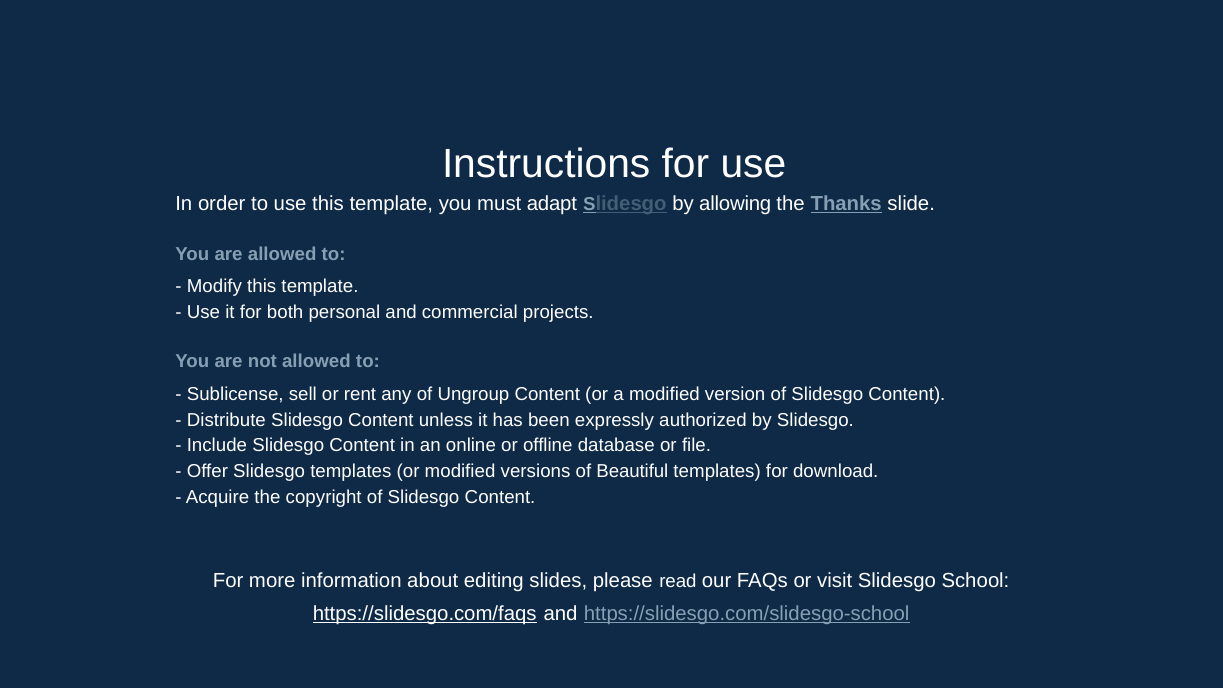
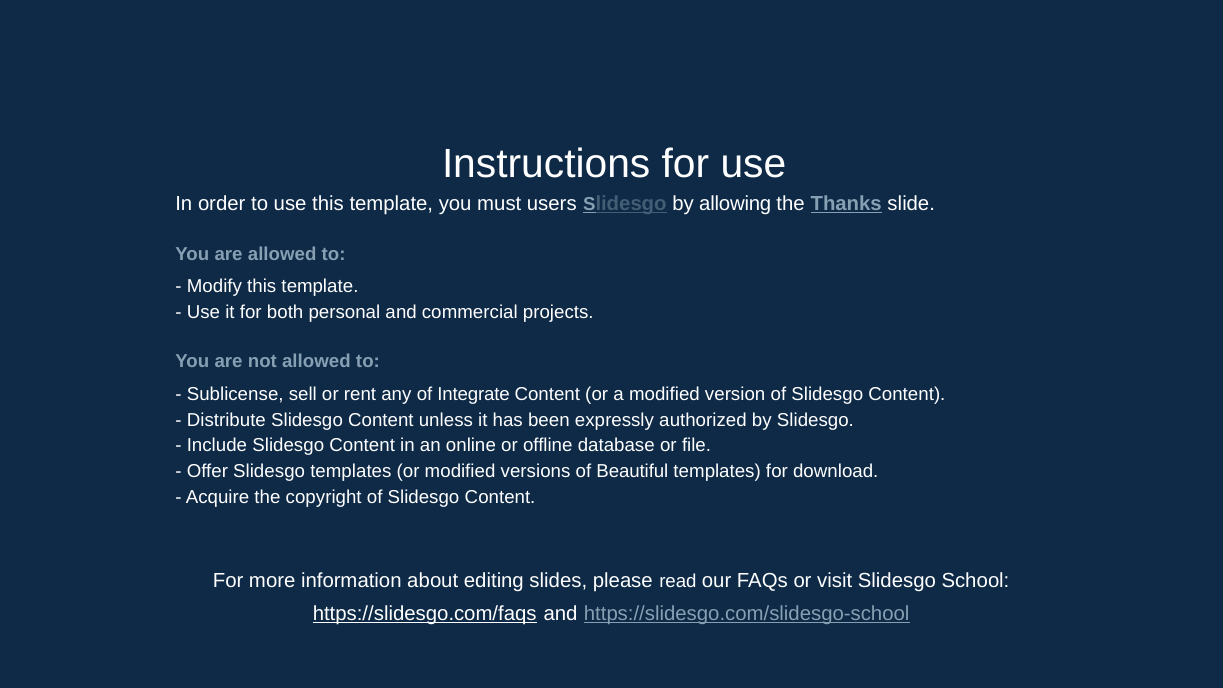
adapt: adapt -> users
Ungroup: Ungroup -> Integrate
